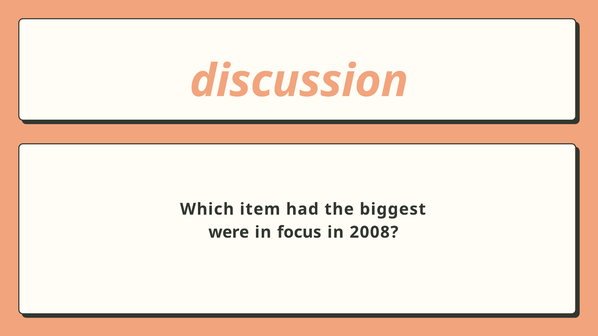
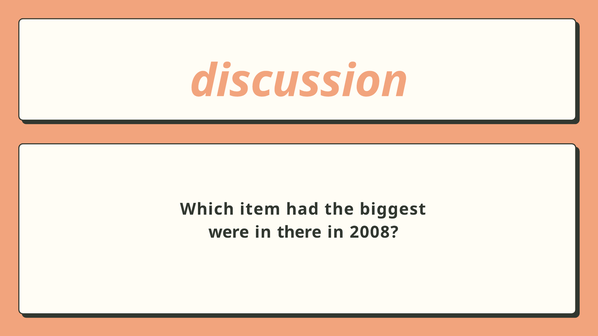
focus: focus -> there
